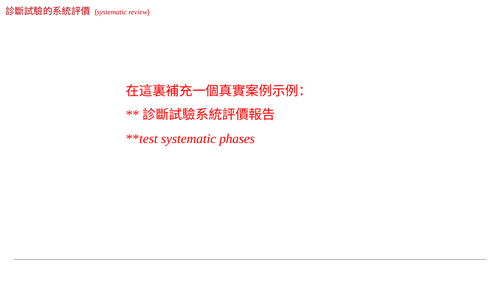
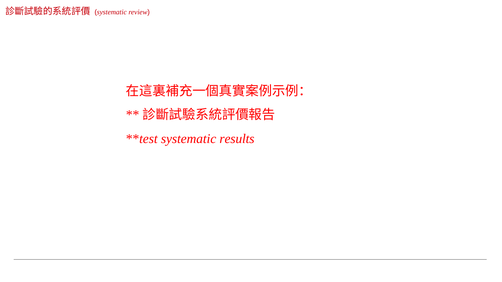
phases: phases -> results
